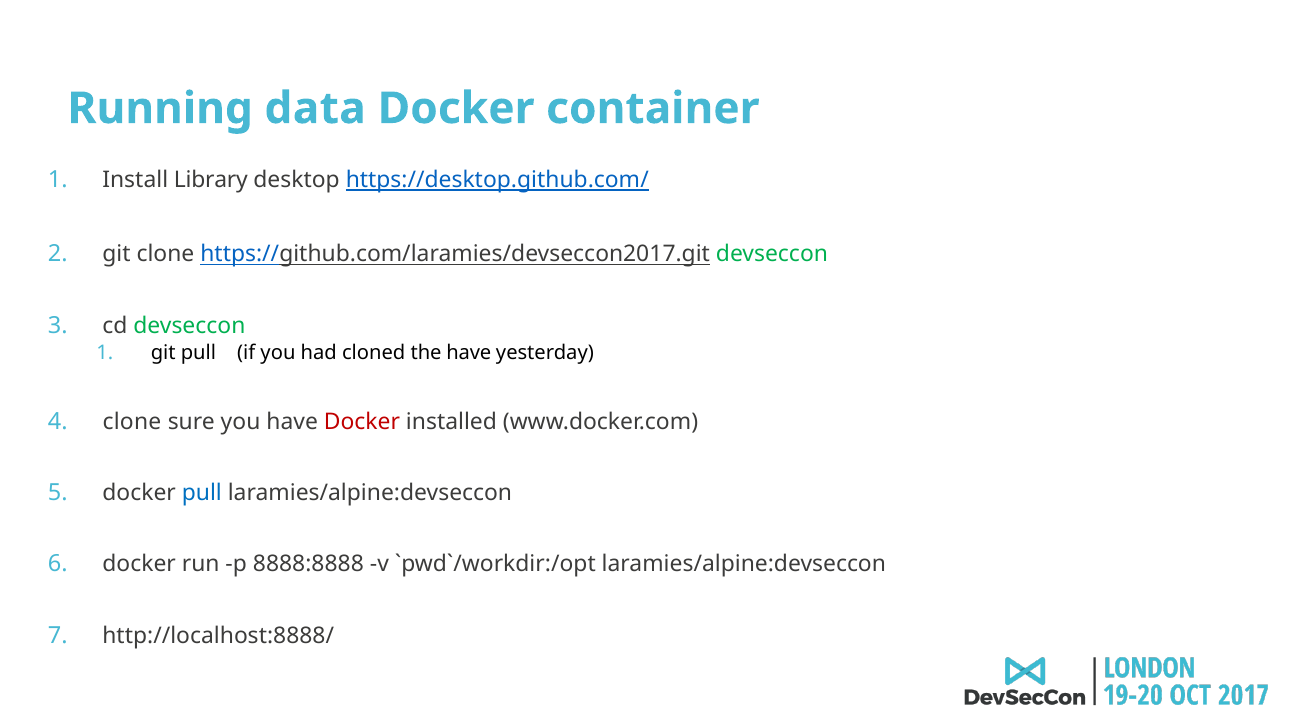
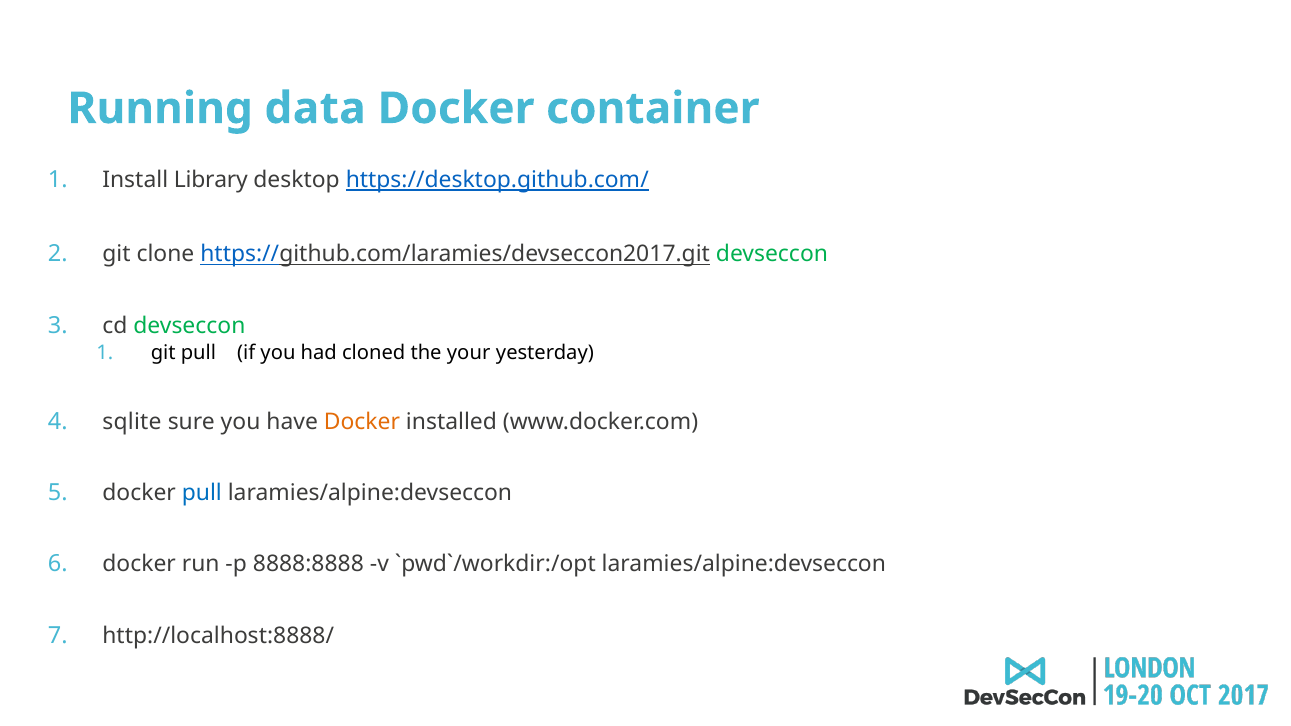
the have: have -> your
clone at (132, 422): clone -> sqlite
Docker at (362, 422) colour: red -> orange
